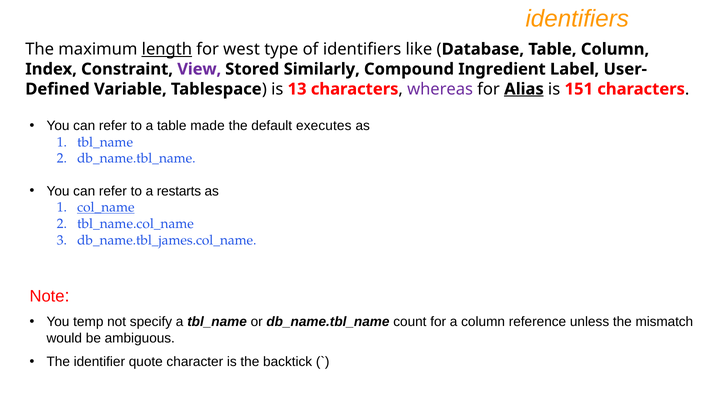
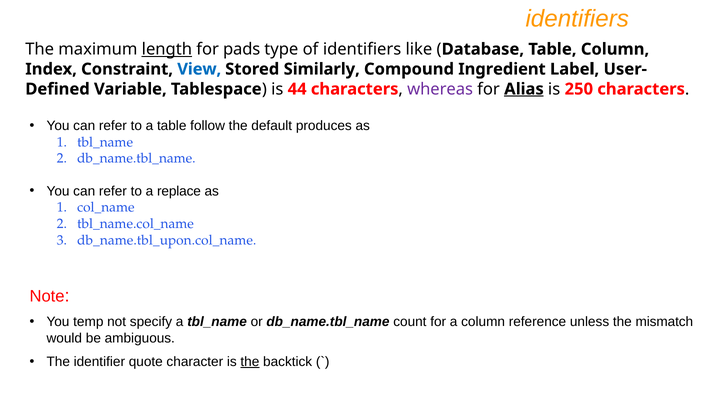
west: west -> pads
View colour: purple -> blue
13: 13 -> 44
151: 151 -> 250
made: made -> follow
executes: executes -> produces
restarts: restarts -> replace
col_name underline: present -> none
db_name.tbl_james.col_name: db_name.tbl_james.col_name -> db_name.tbl_upon.col_name
the at (250, 362) underline: none -> present
